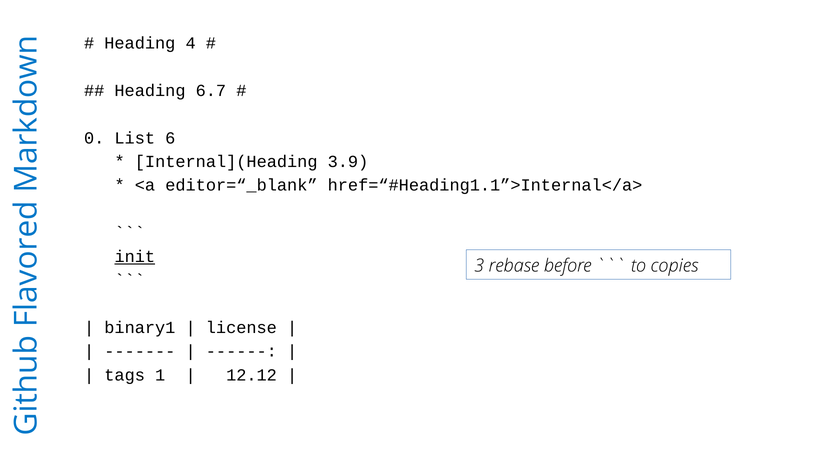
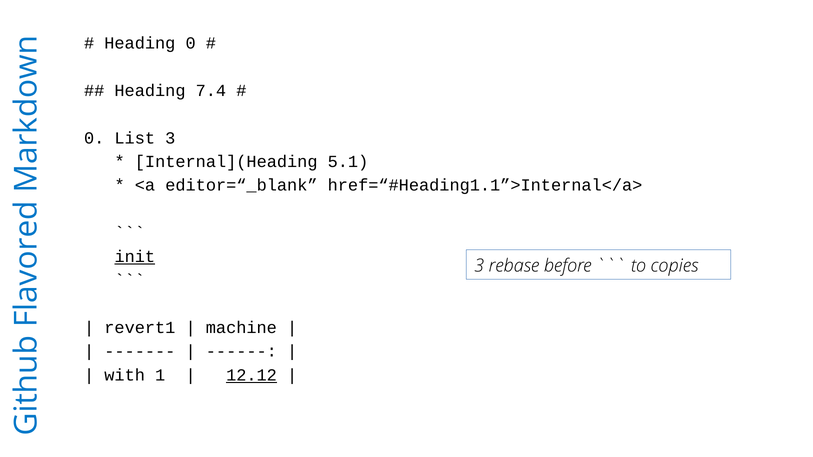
Heading 4: 4 -> 0
6.7: 6.7 -> 7.4
List 6: 6 -> 3
3.9: 3.9 -> 5.1
binary1: binary1 -> revert1
license: license -> machine
tags: tags -> with
12.12 underline: none -> present
